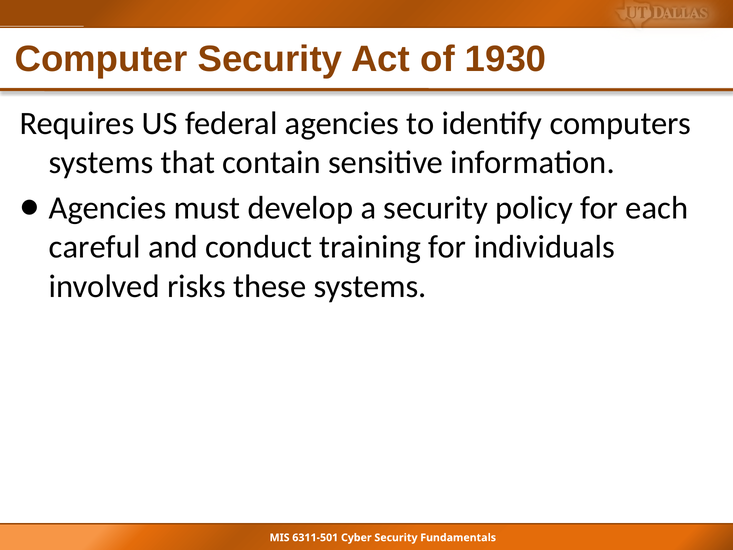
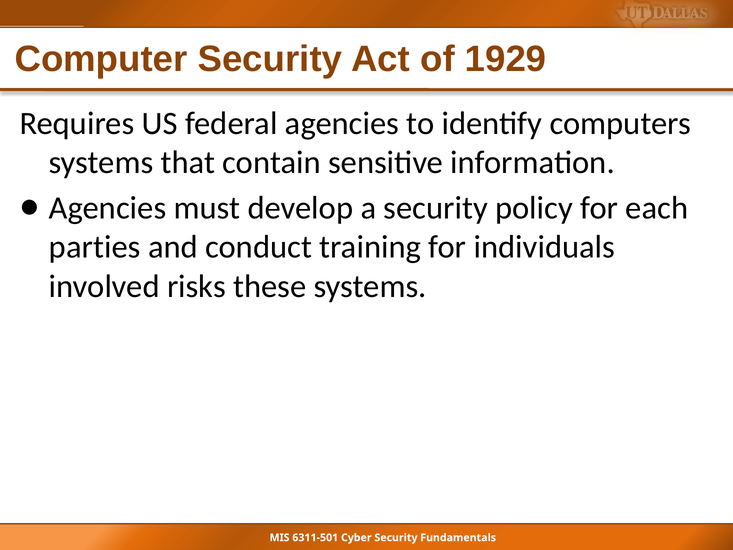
1930: 1930 -> 1929
careful: careful -> parties
